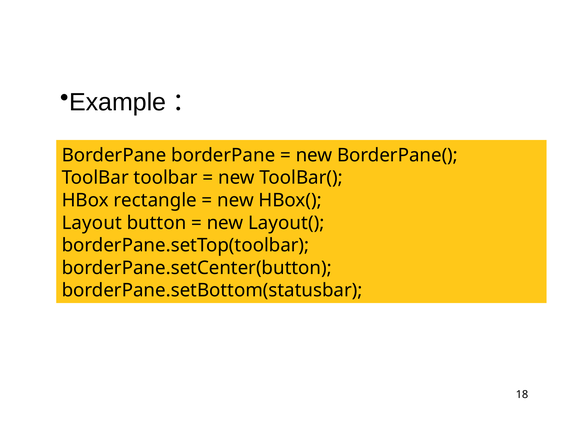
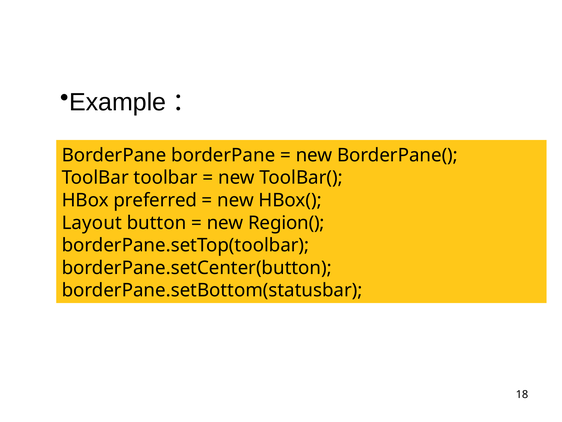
rectangle: rectangle -> preferred
Layout(: Layout( -> Region(
